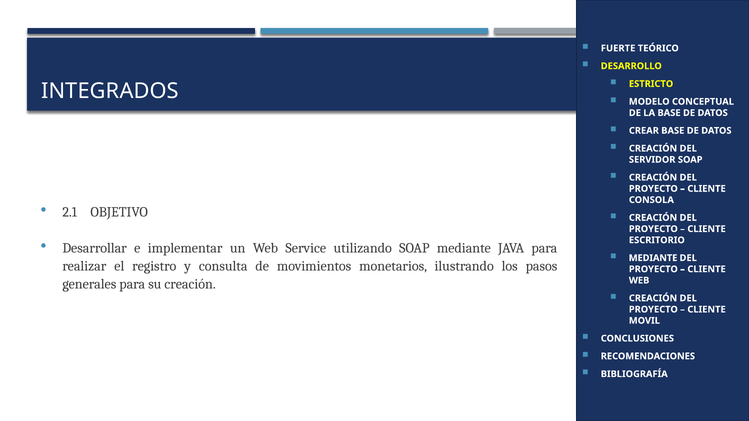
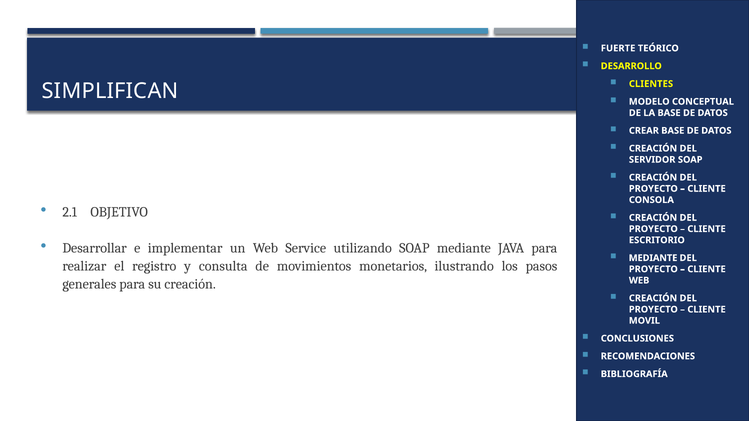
ESTRICTO: ESTRICTO -> CLIENTES
INTEGRADOS: INTEGRADOS -> SIMPLIFICAN
